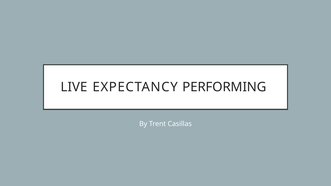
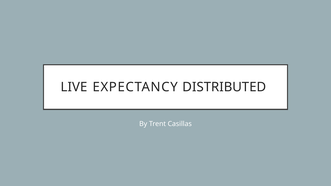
PERFORMING: PERFORMING -> DISTRIBUTED
